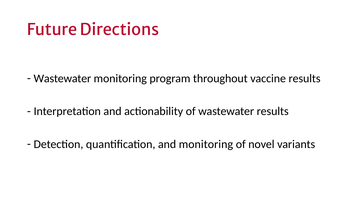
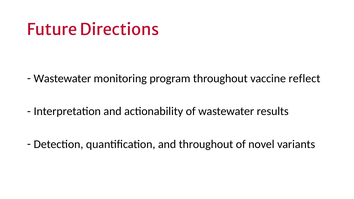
vaccine results: results -> reflect
and monitoring: monitoring -> throughout
